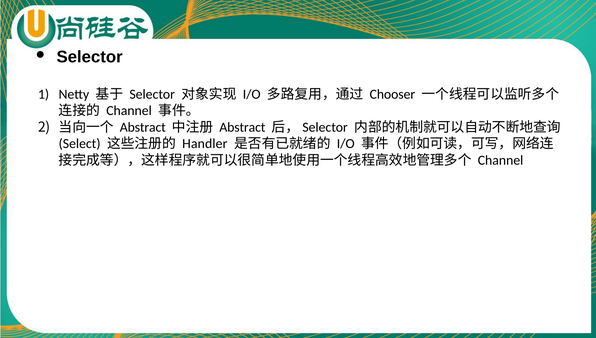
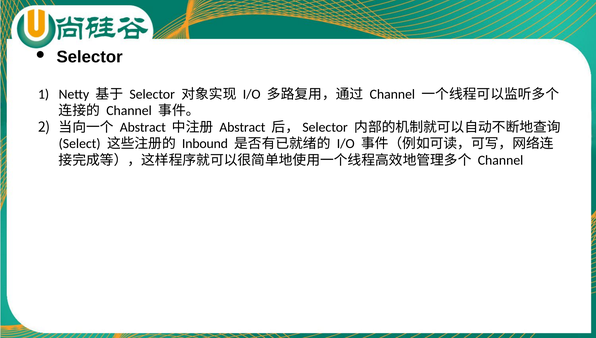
Chooser at (392, 94): Chooser -> Channel
Handler: Handler -> Inbound
